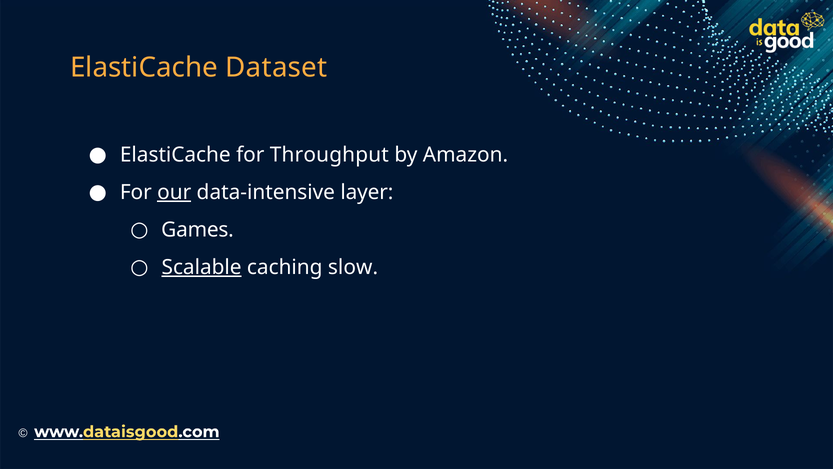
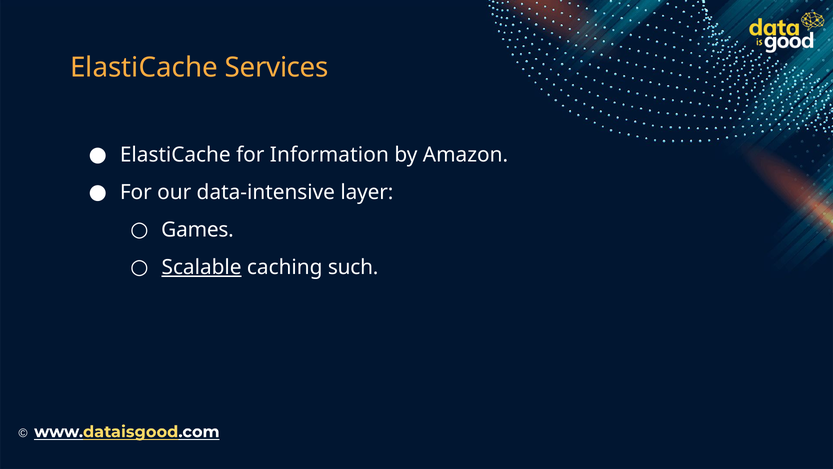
Dataset: Dataset -> Services
Throughput: Throughput -> Information
our underline: present -> none
slow: slow -> such
